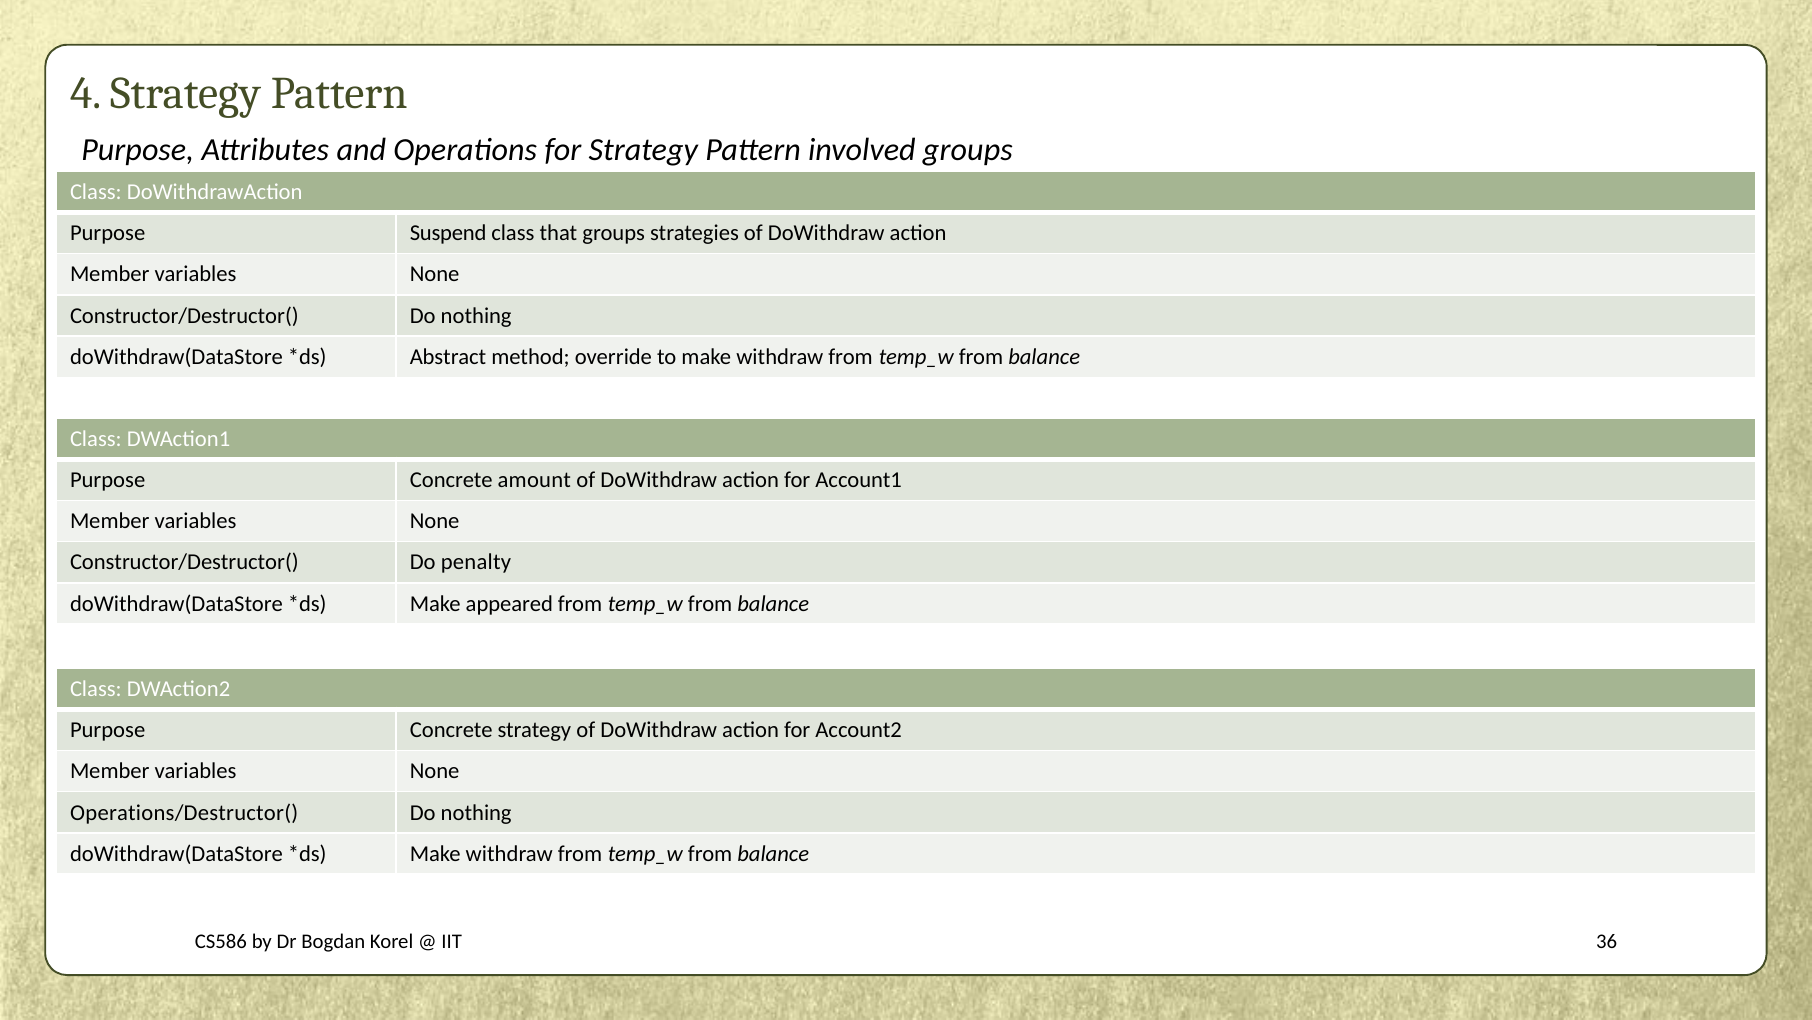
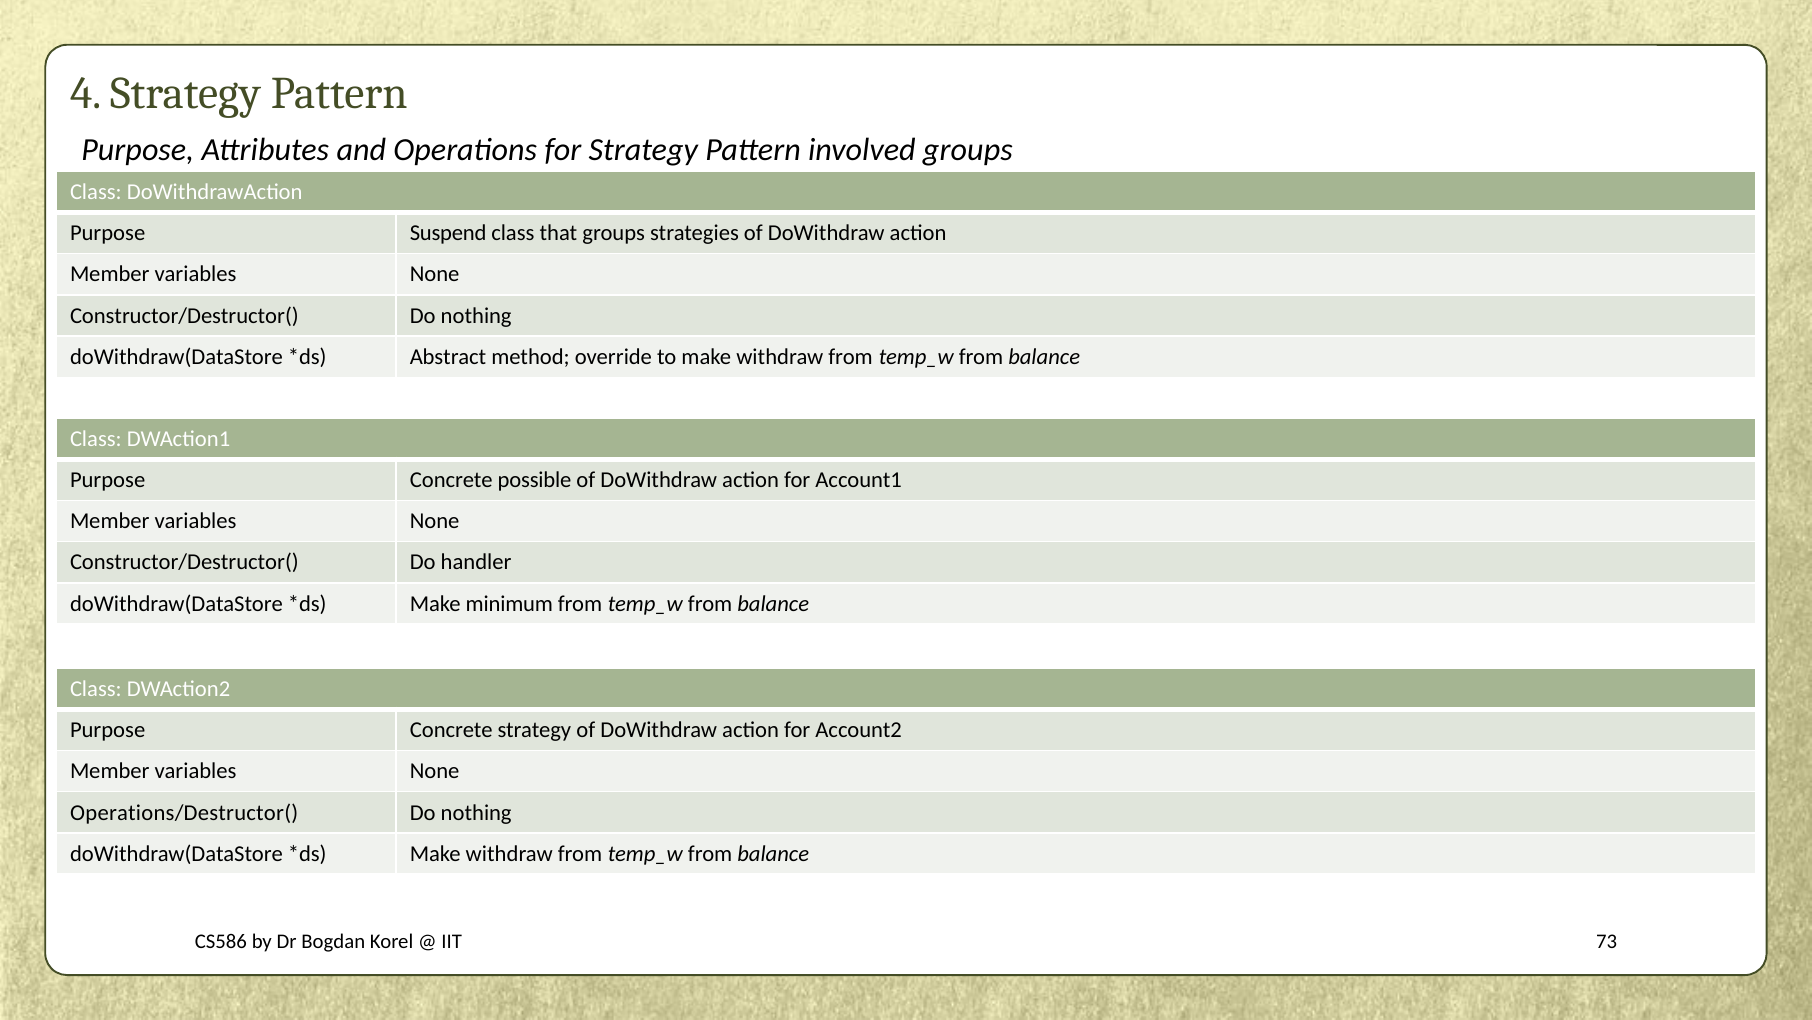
amount: amount -> possible
penalty: penalty -> handler
appeared: appeared -> minimum
36: 36 -> 73
